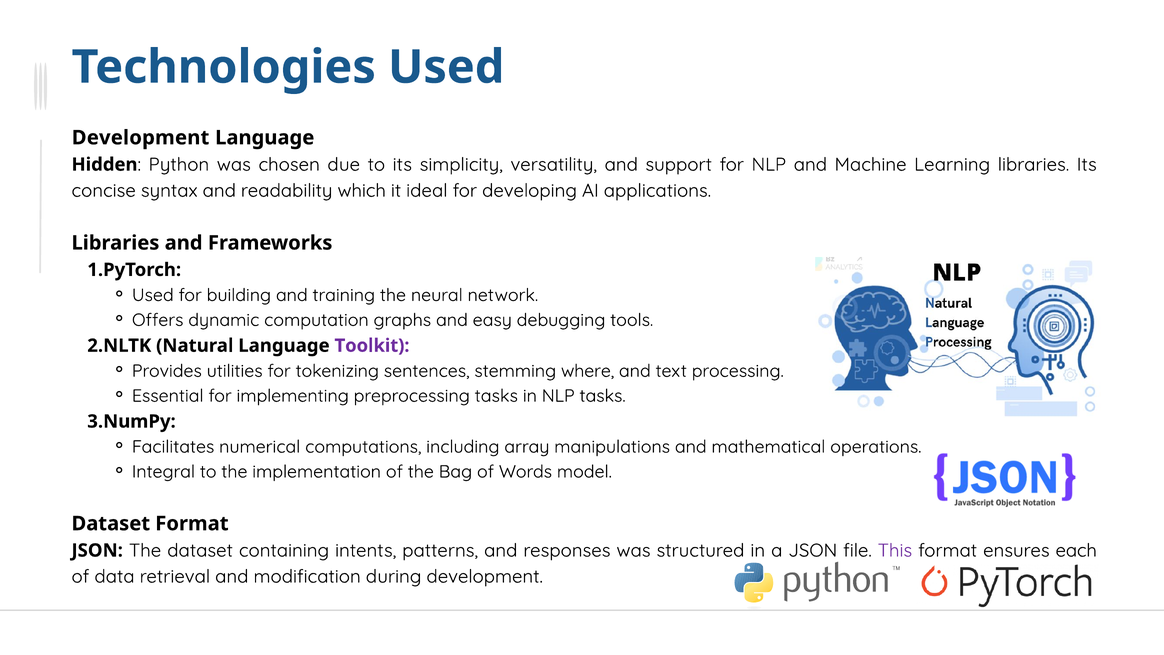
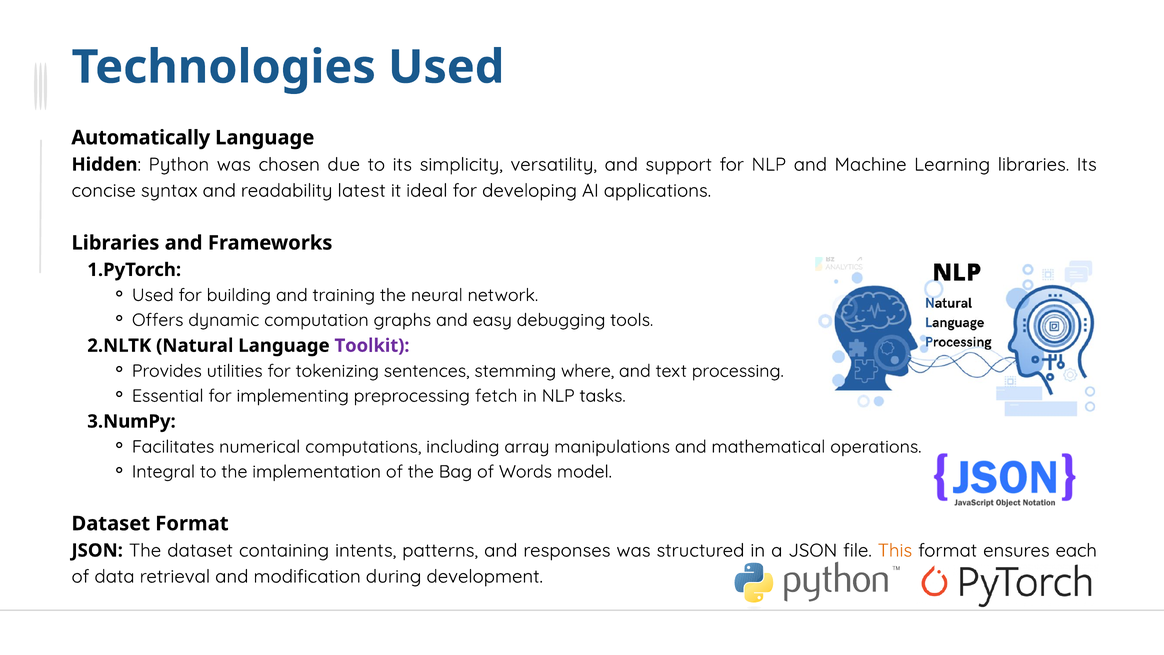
Development at (141, 138): Development -> Automatically
which: which -> latest
preprocessing tasks: tasks -> fetch
This colour: purple -> orange
